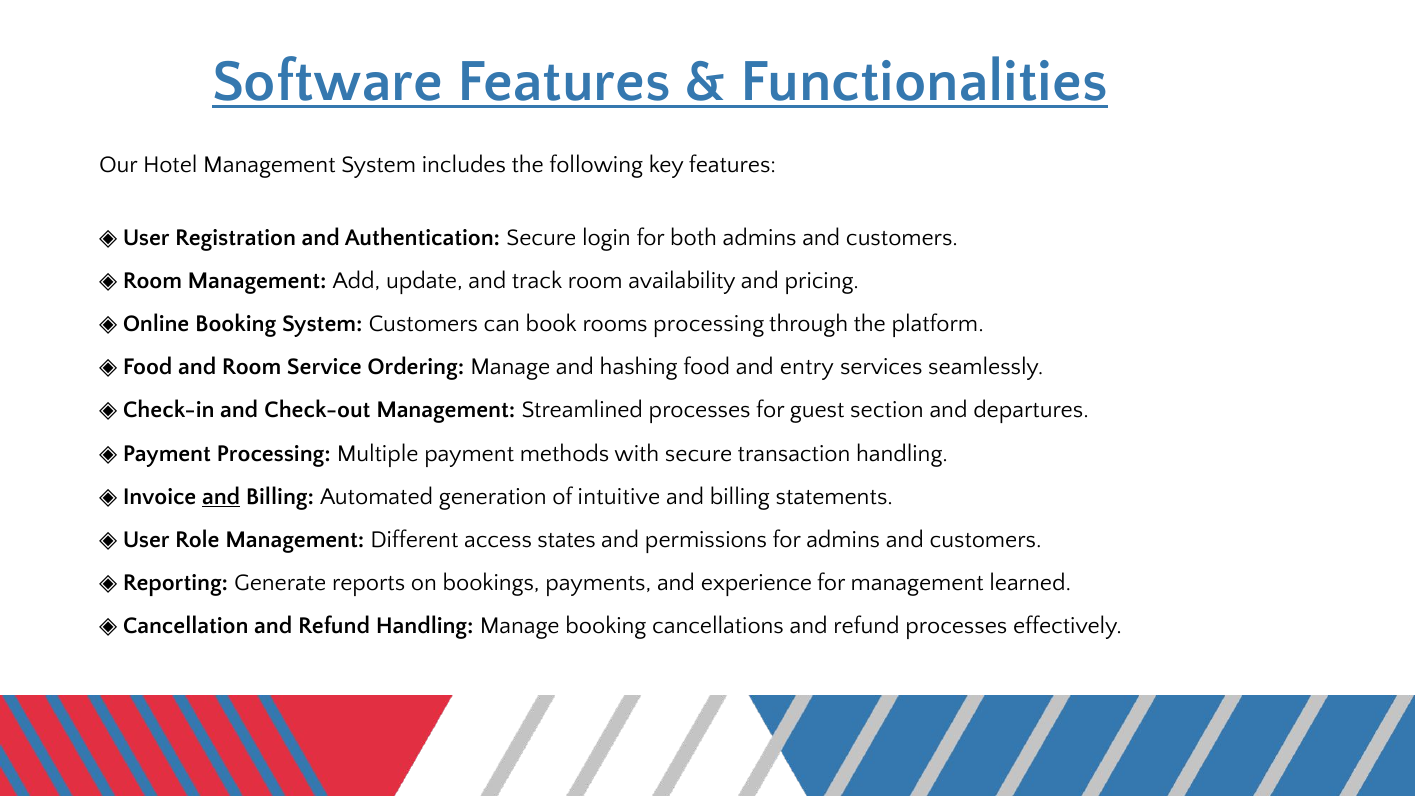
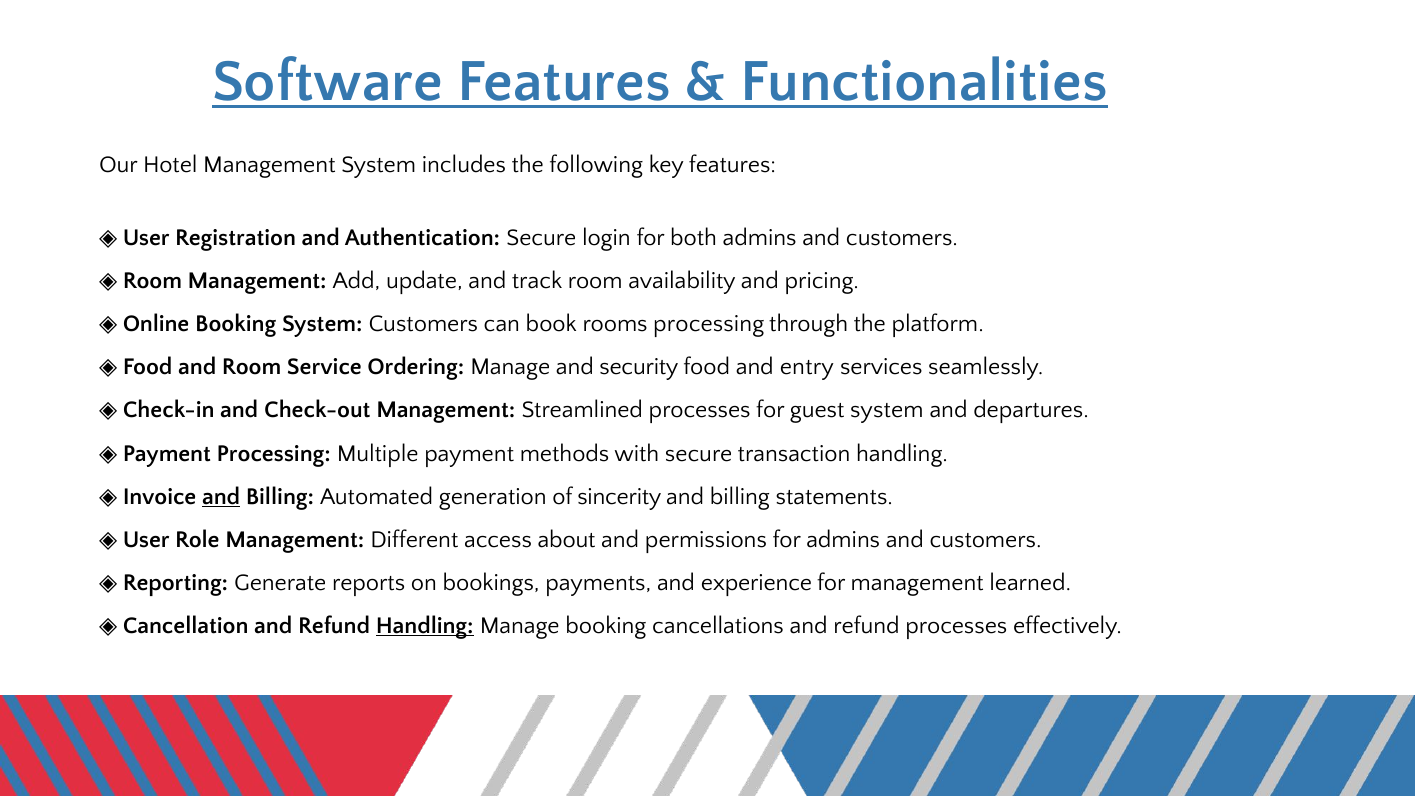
hashing: hashing -> security
guest section: section -> system
intuitive: intuitive -> sincerity
states: states -> about
Handling at (425, 625) underline: none -> present
